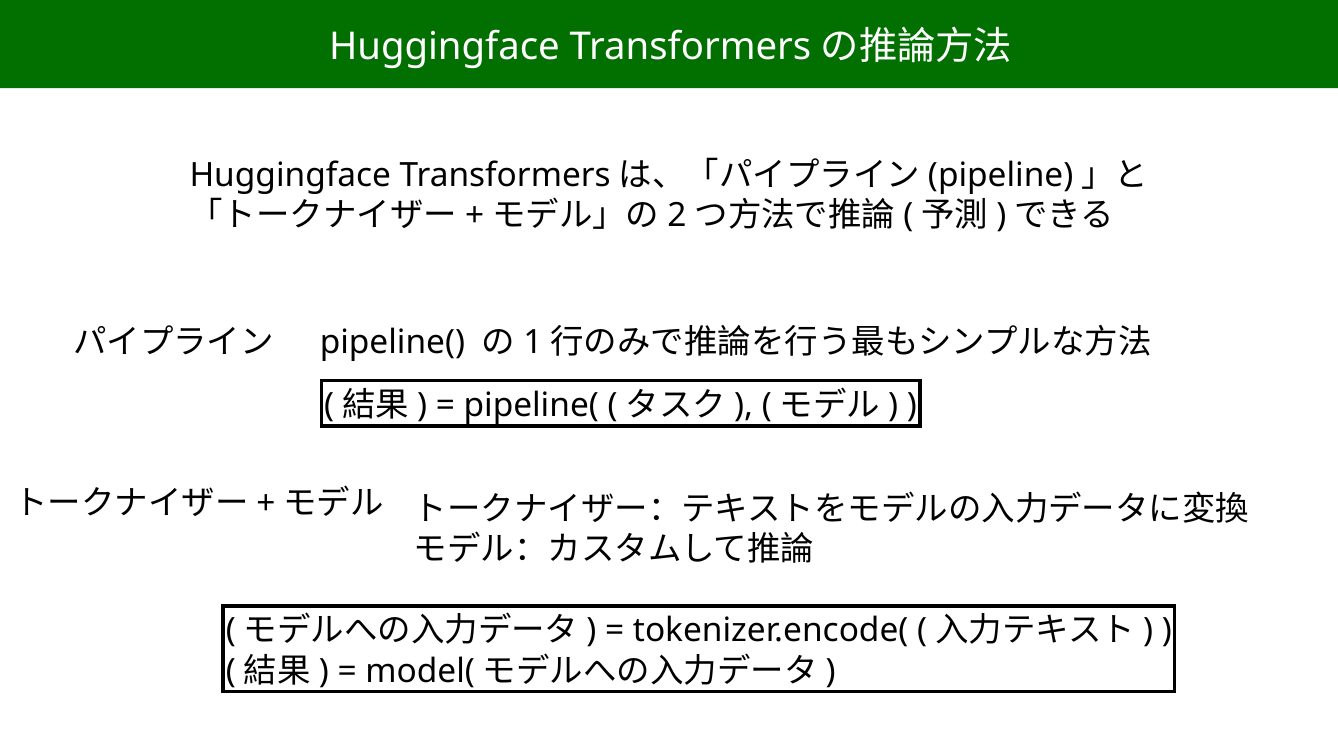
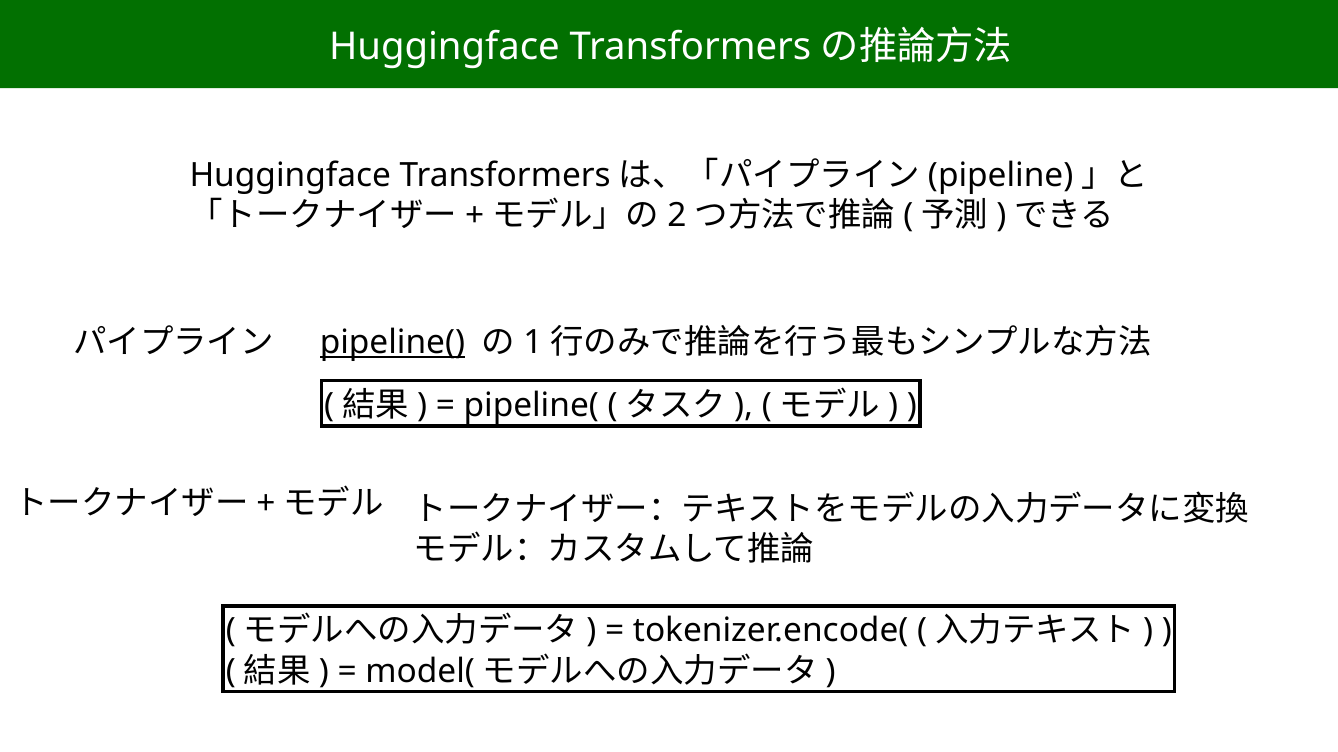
pipeline( at (392, 343) underline: none -> present
